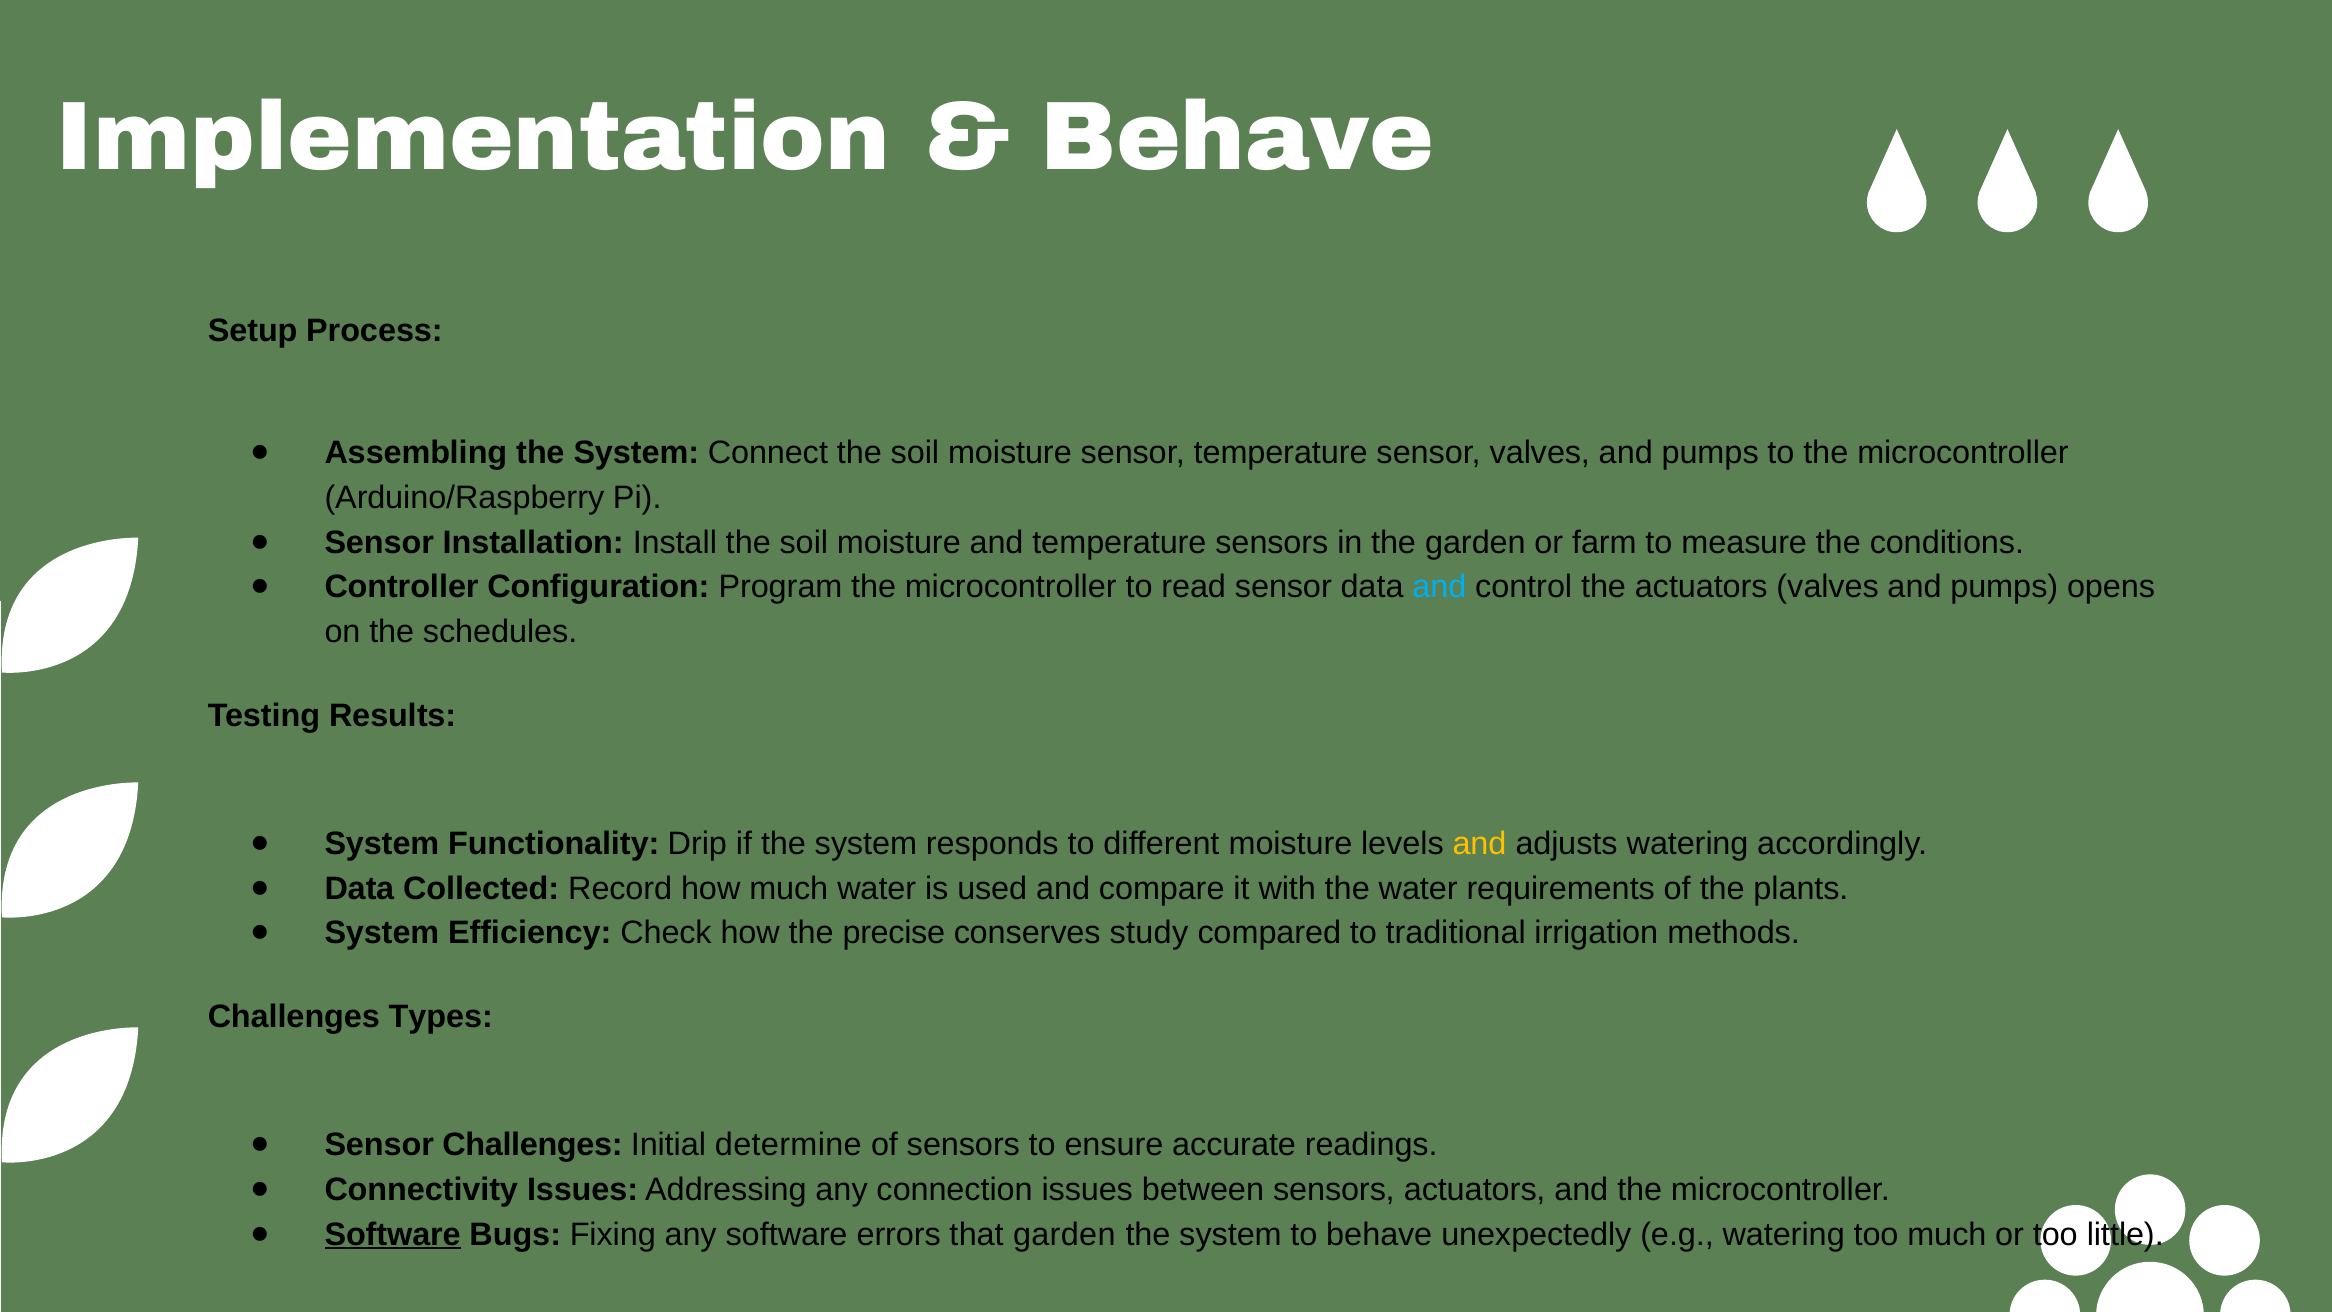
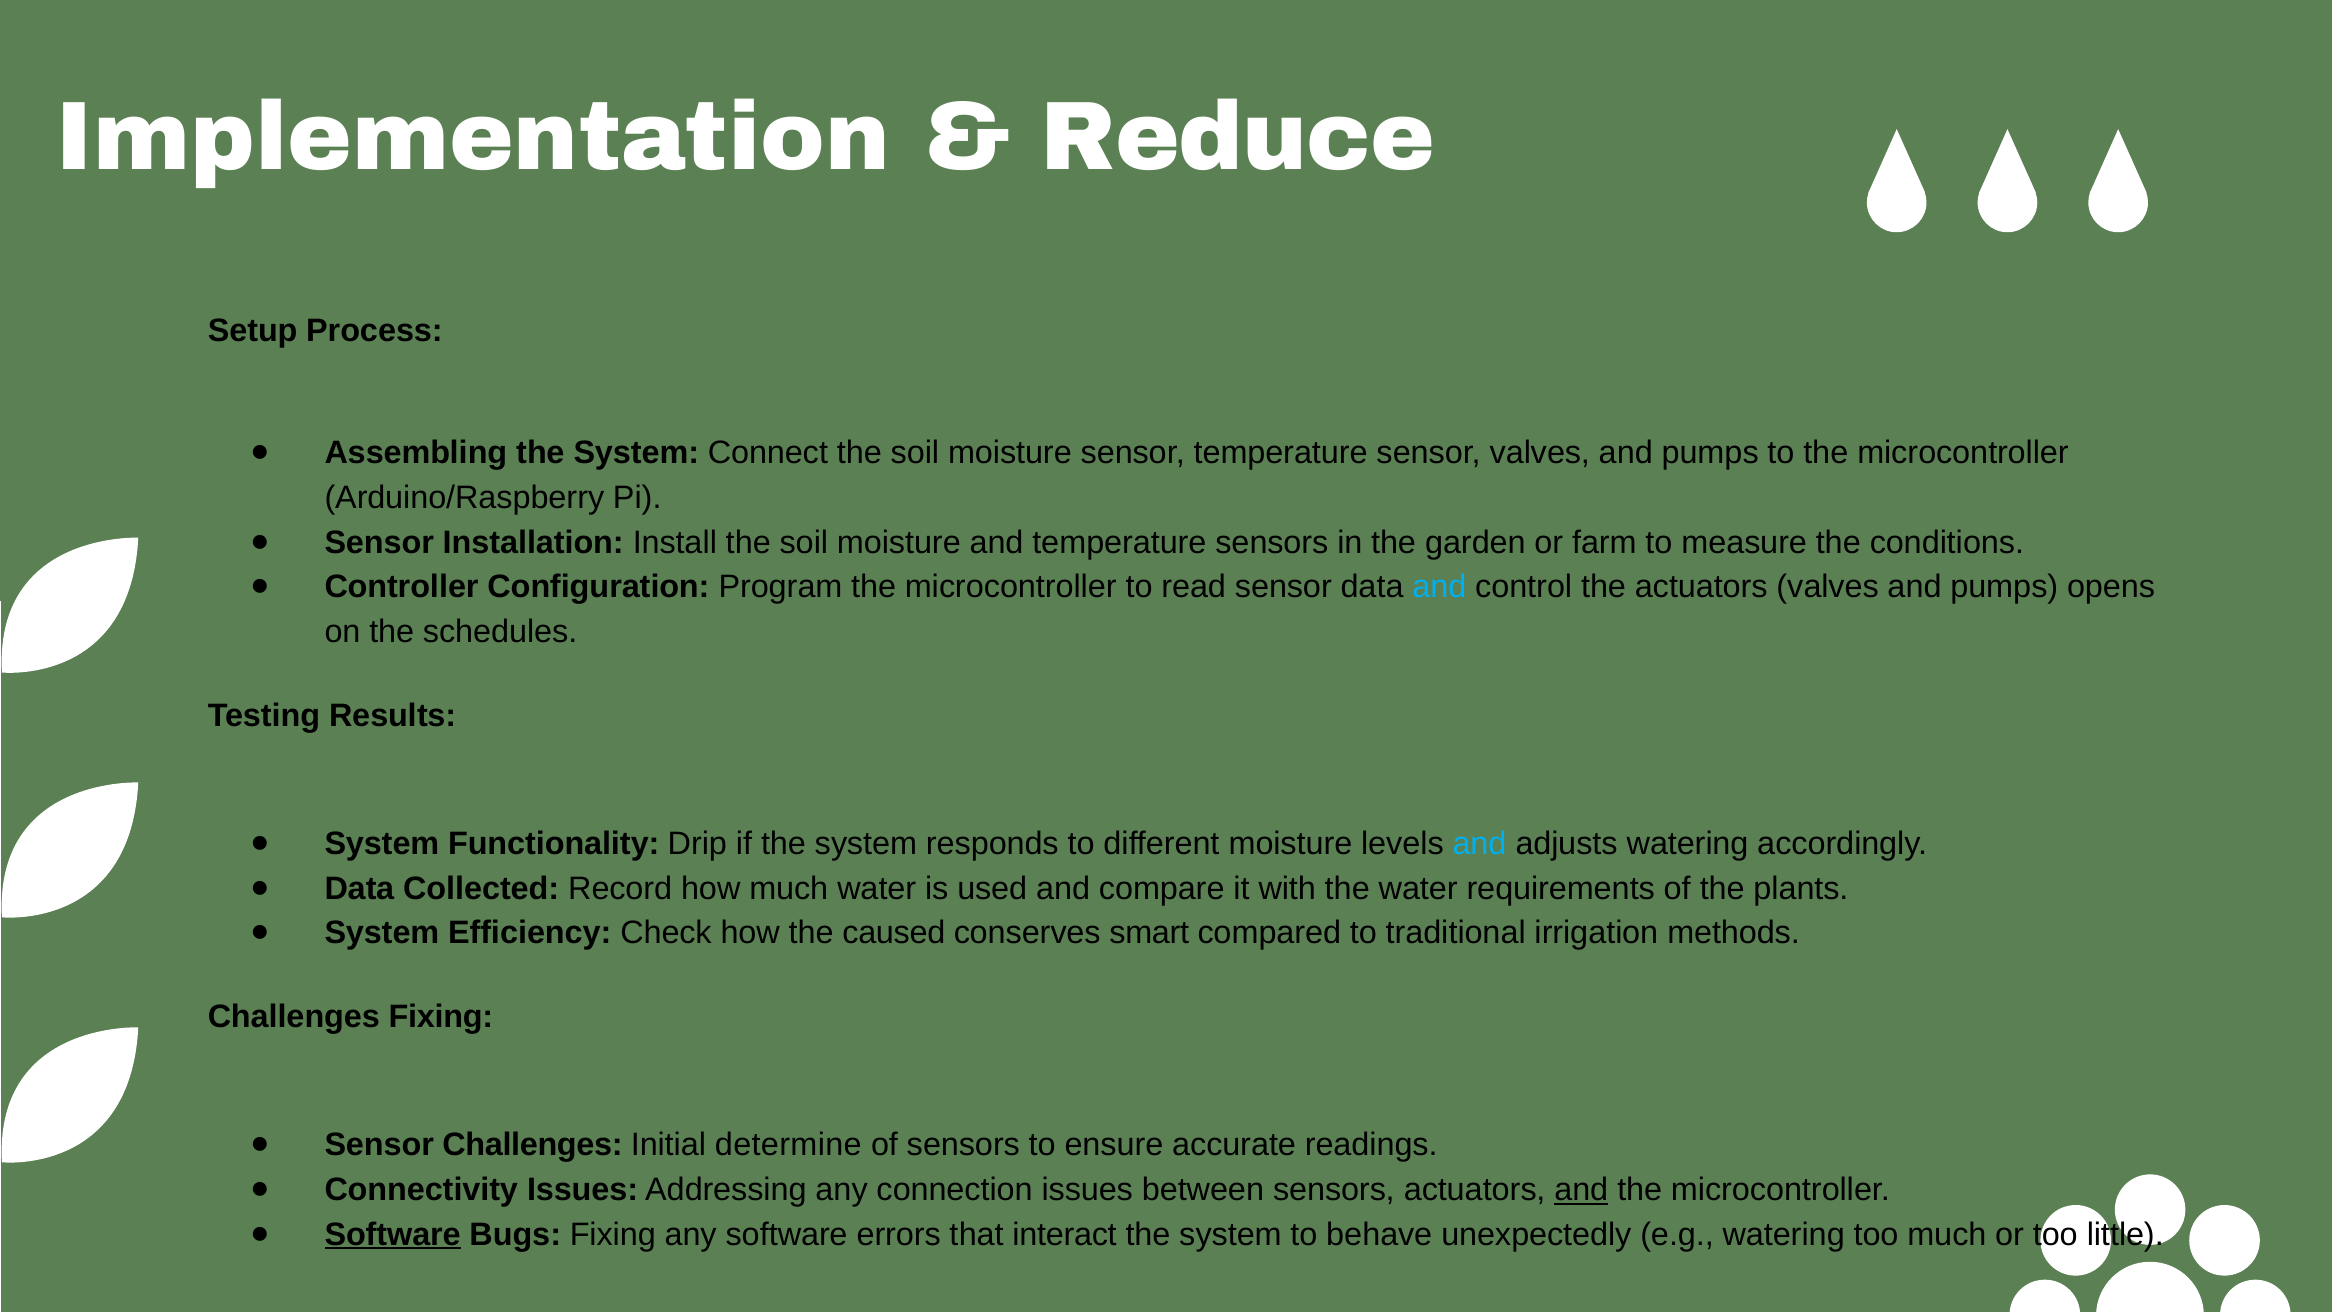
Behave at (1237, 137): Behave -> Reduce
and at (1479, 844) colour: yellow -> light blue
precise: precise -> caused
study: study -> smart
Challenges Types: Types -> Fixing
and at (1581, 1189) underline: none -> present
that garden: garden -> interact
